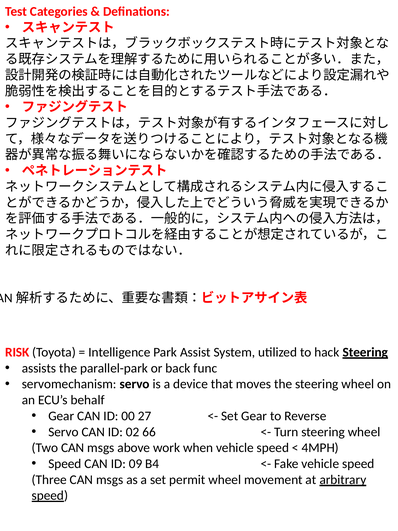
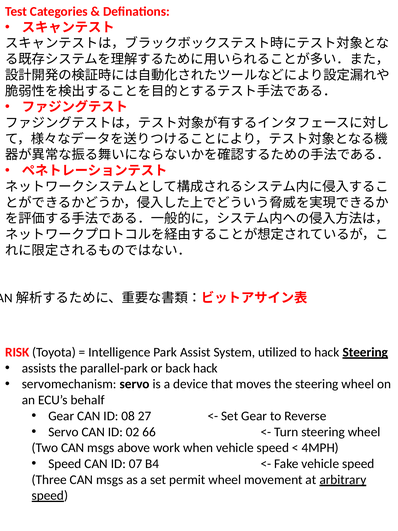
back func: func -> hack
00: 00 -> 08
09: 09 -> 07
